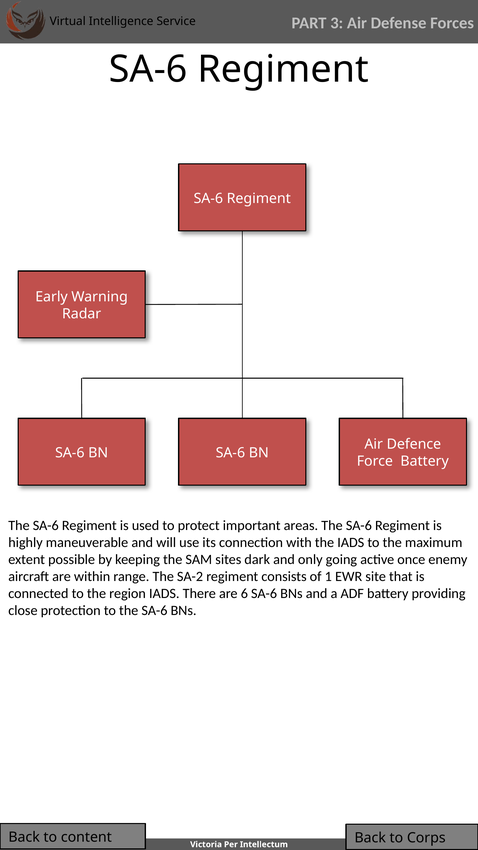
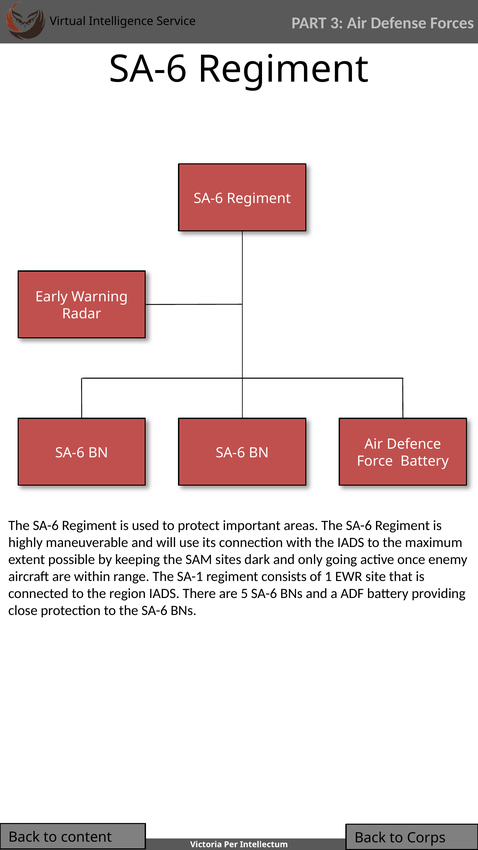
SA-2: SA-2 -> SA-1
6: 6 -> 5
